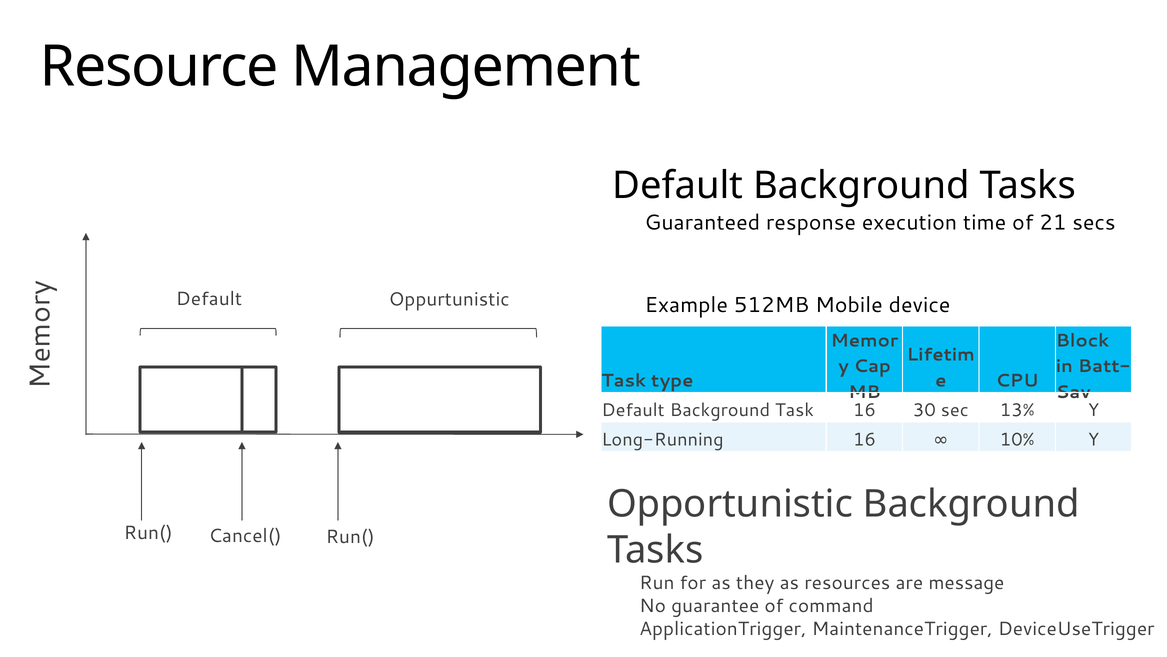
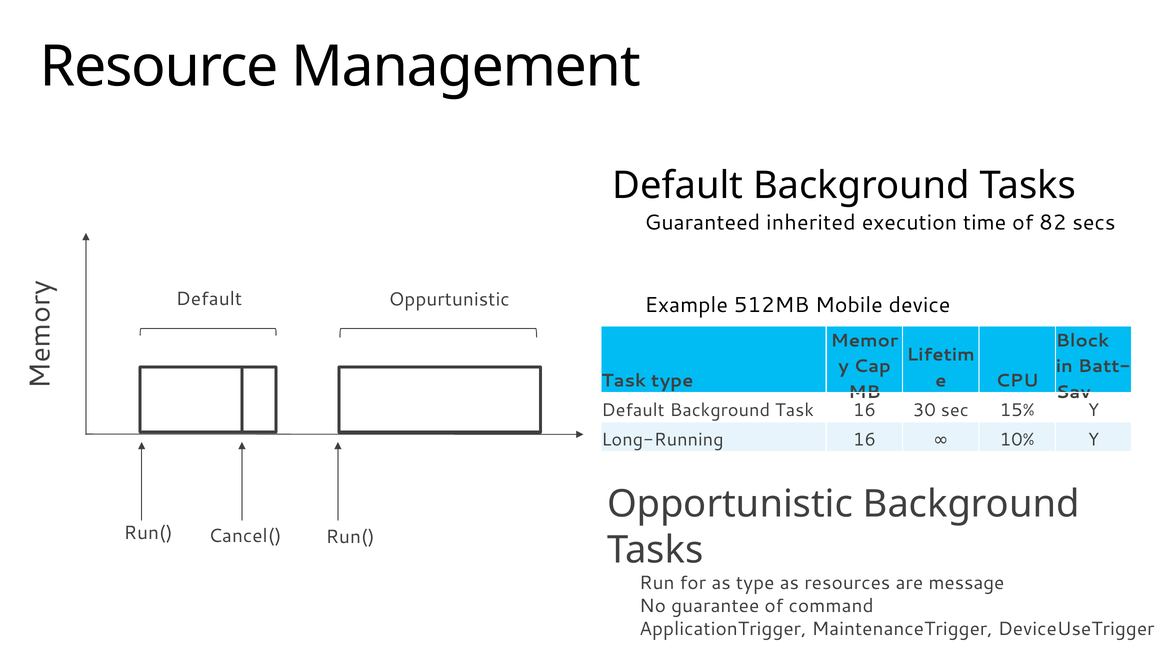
response: response -> inherited
21: 21 -> 82
13%: 13% -> 15%
as they: they -> type
